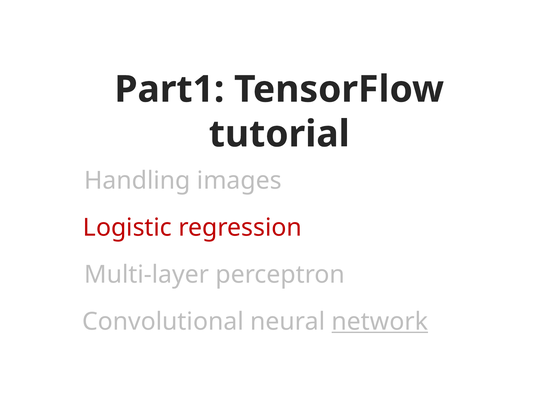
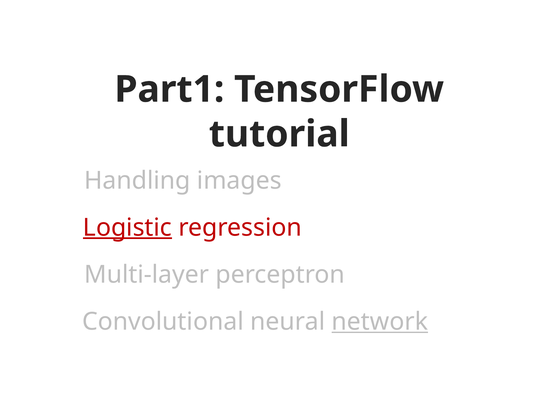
Logistic underline: none -> present
